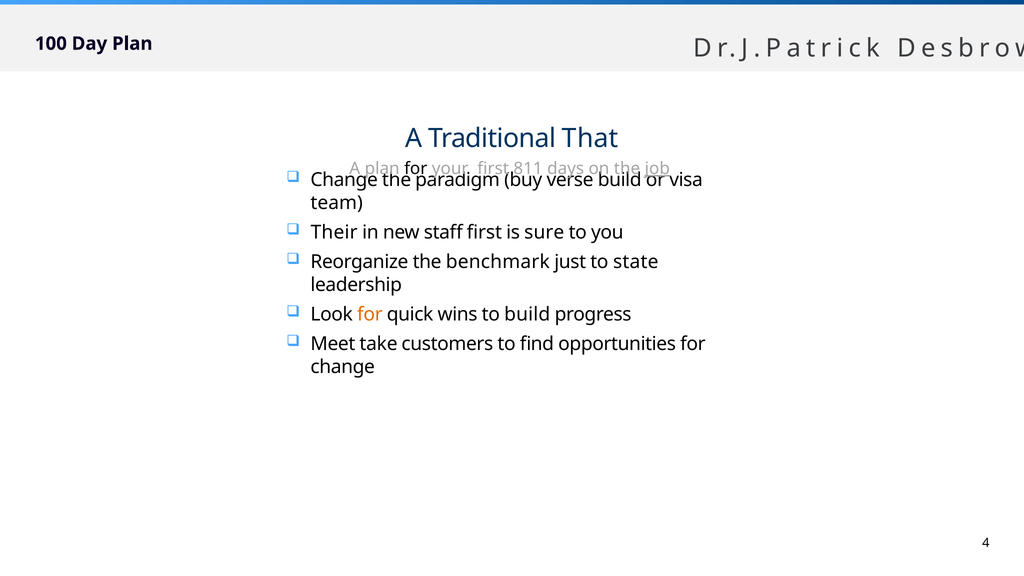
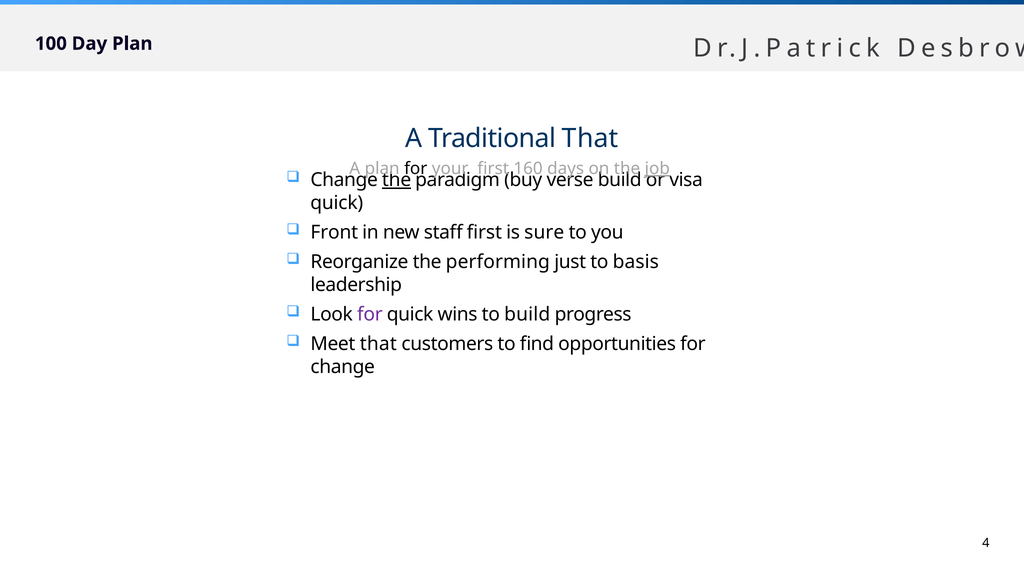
811: 811 -> 160
the at (397, 180) underline: none -> present
team at (337, 203): team -> quick
Their: Their -> Front
benchmark: benchmark -> performing
state: state -> basis
for at (370, 314) colour: orange -> purple
Meet take: take -> that
